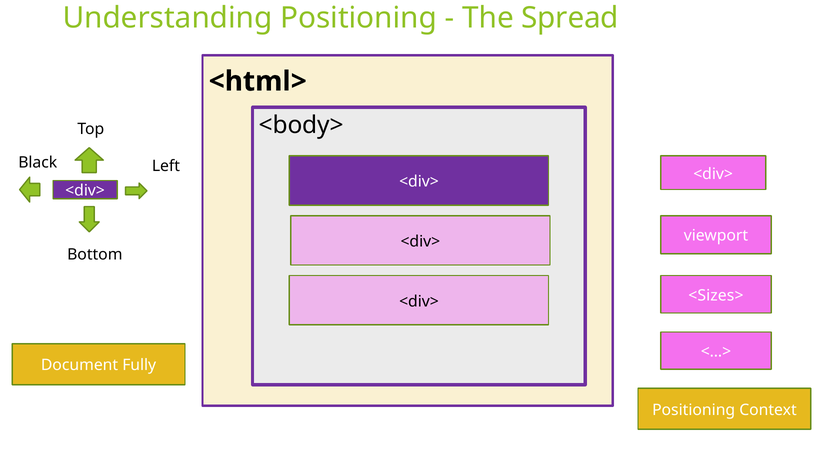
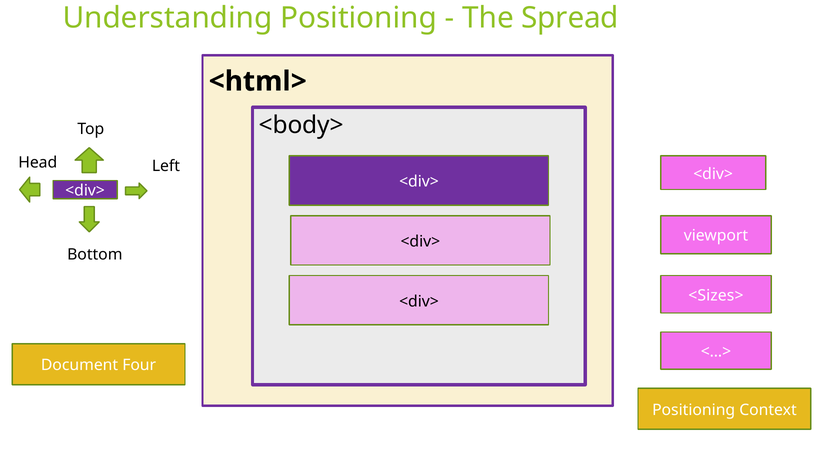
Black: Black -> Head
Fully: Fully -> Four
